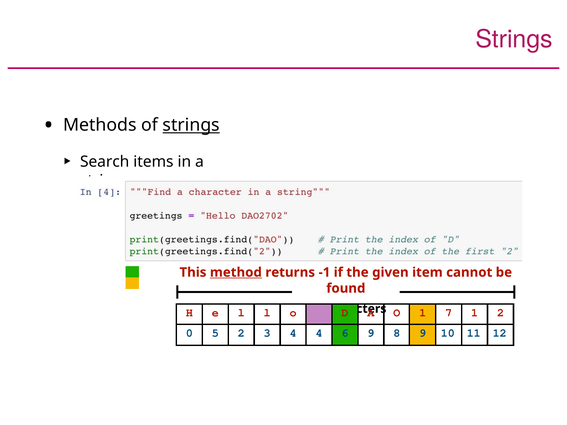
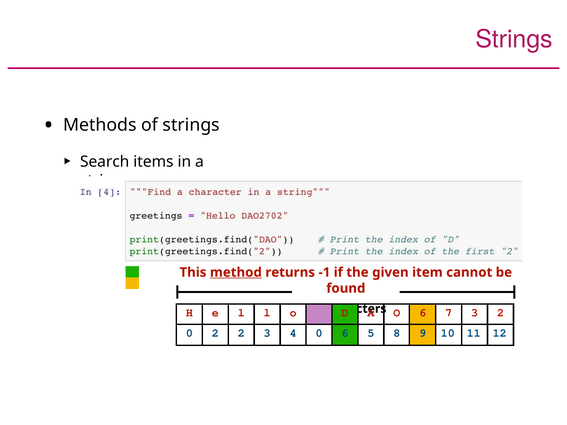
strings at (191, 125) underline: present -> none
O 1: 1 -> 6
7 1: 1 -> 3
0 5: 5 -> 2
4 4: 4 -> 0
6 9: 9 -> 5
